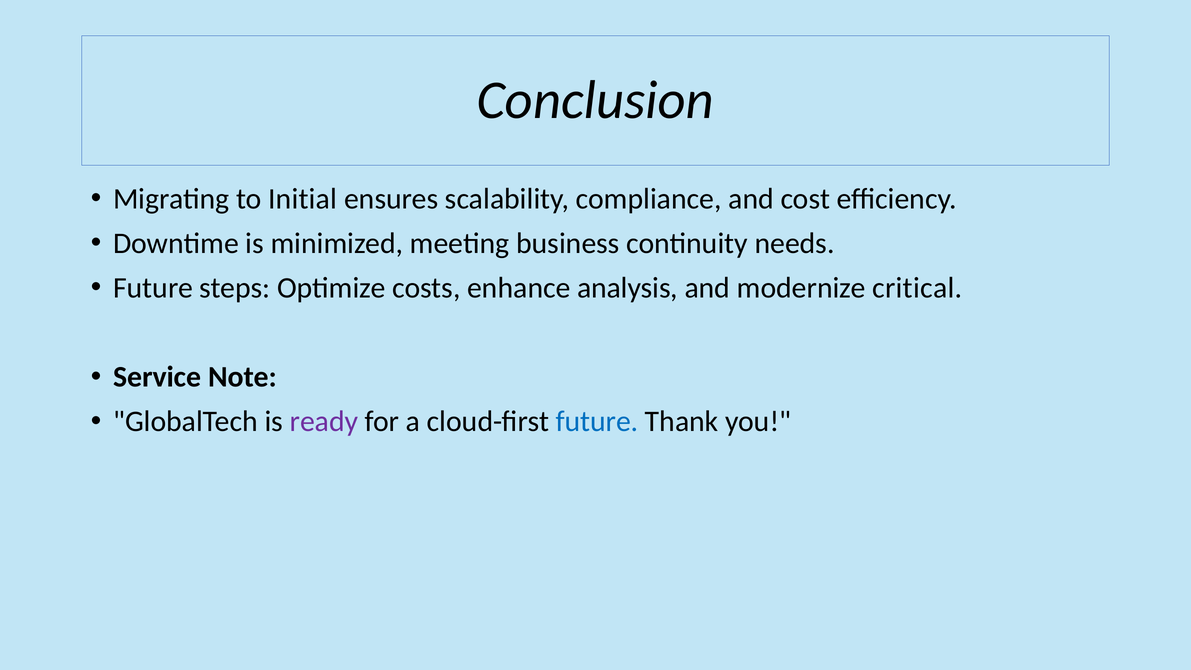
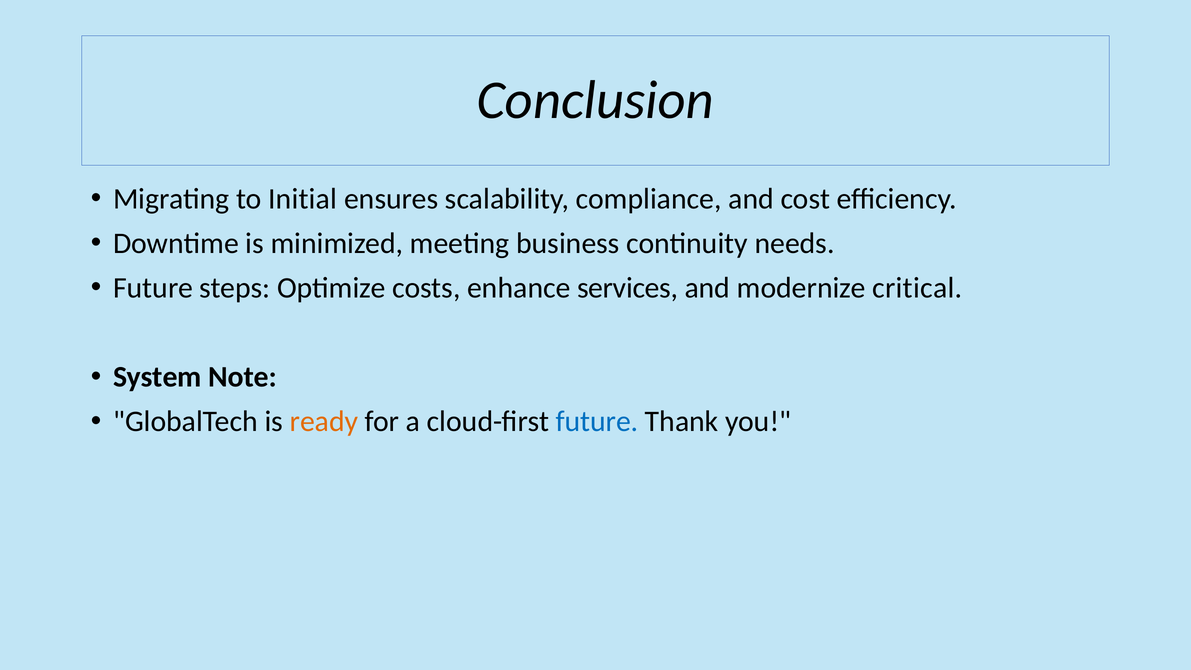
analysis: analysis -> services
Service: Service -> System
ready colour: purple -> orange
